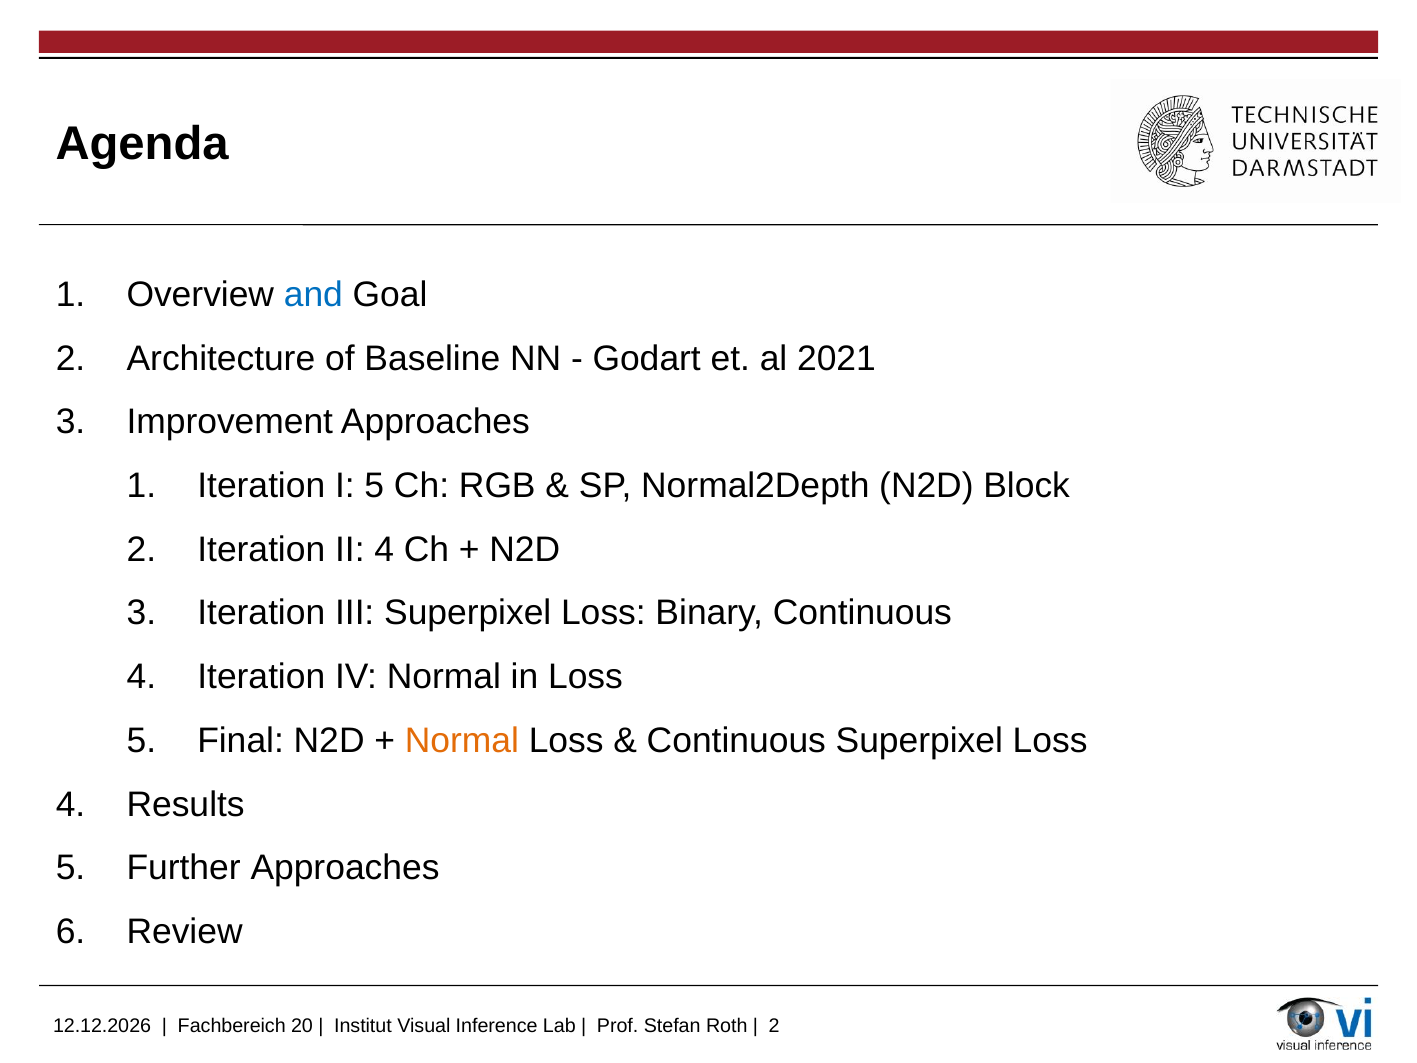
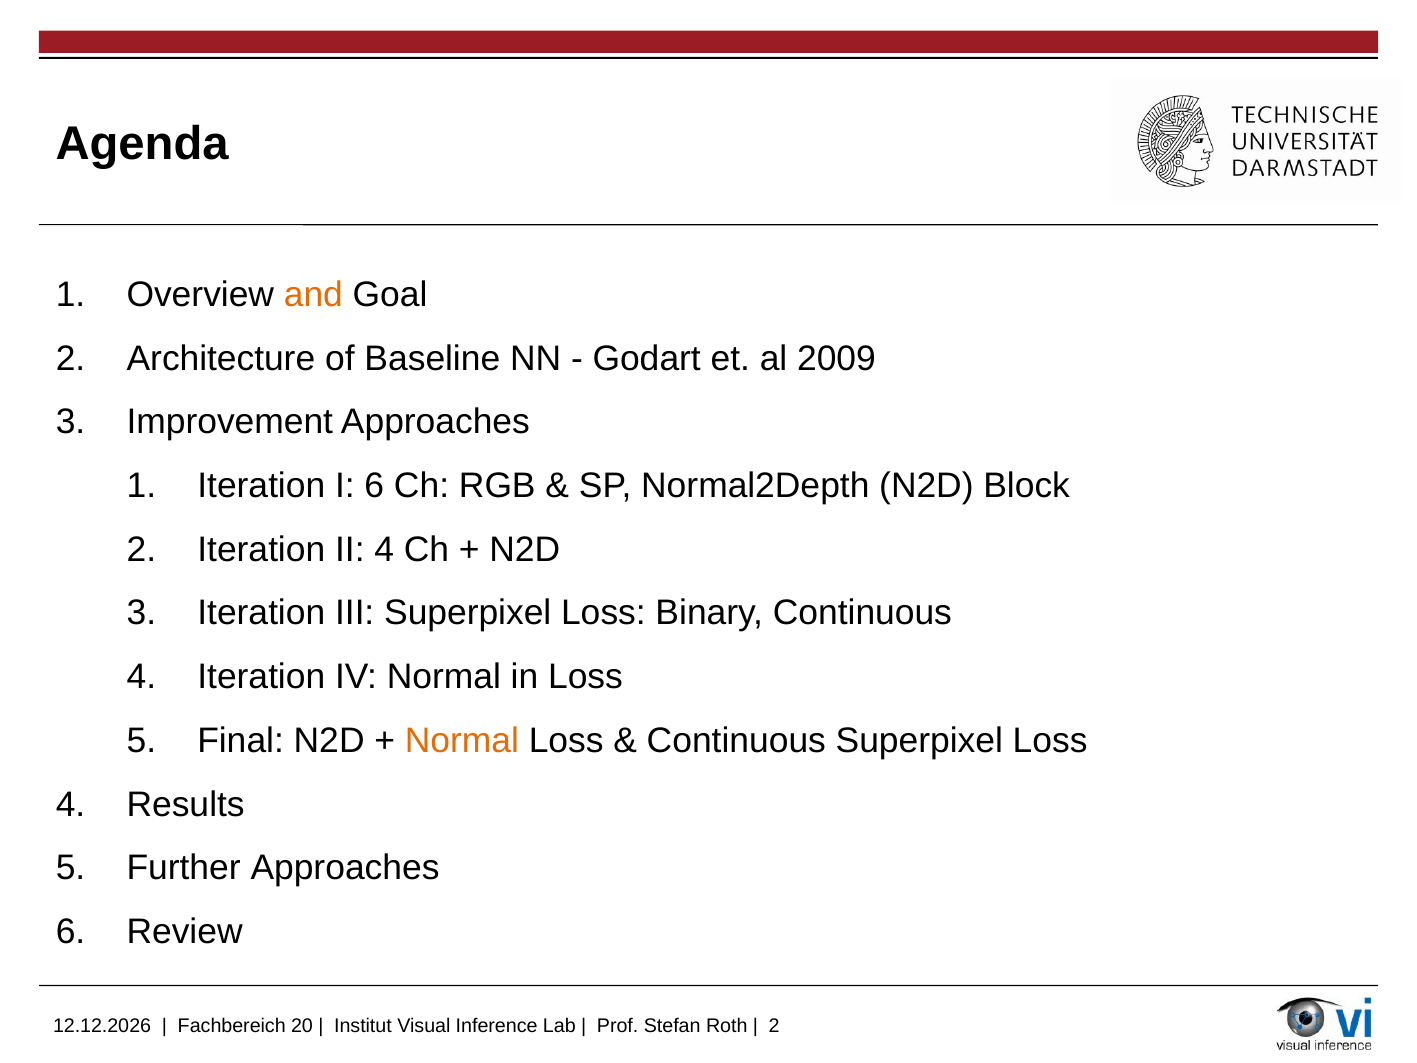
and colour: blue -> orange
2021: 2021 -> 2009
I 5: 5 -> 6
